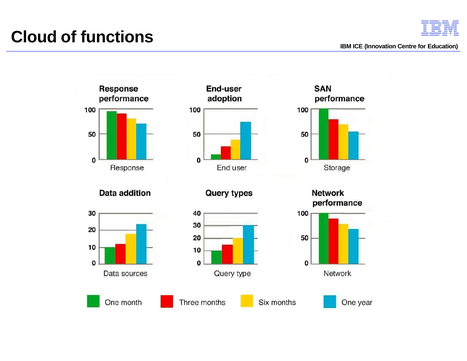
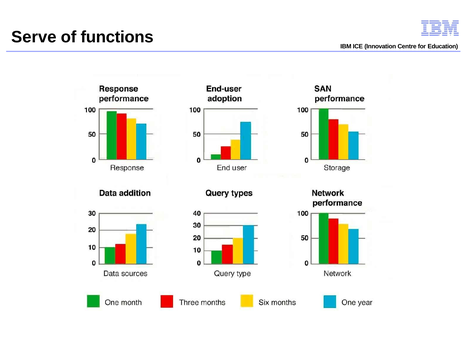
Cloud: Cloud -> Serve
